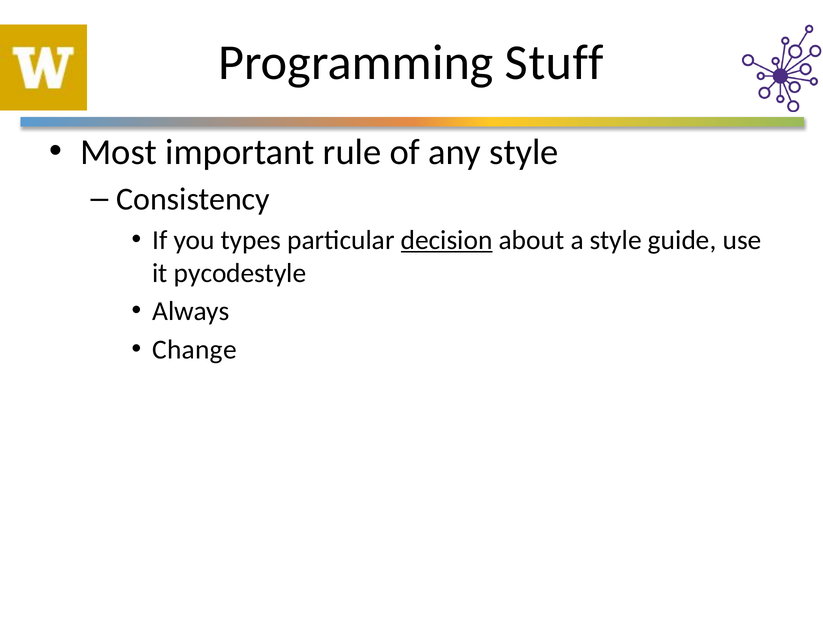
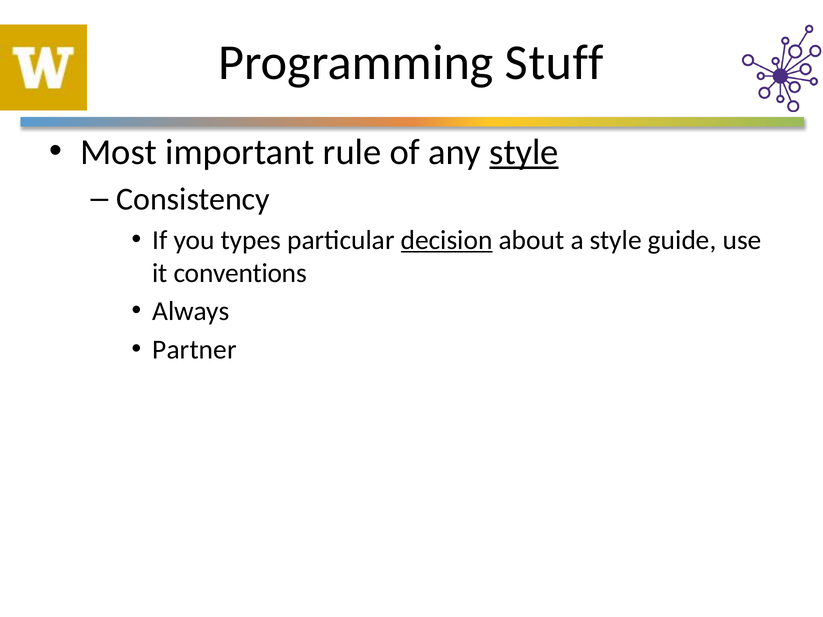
style at (524, 152) underline: none -> present
pycodestyle: pycodestyle -> conventions
Change: Change -> Partner
